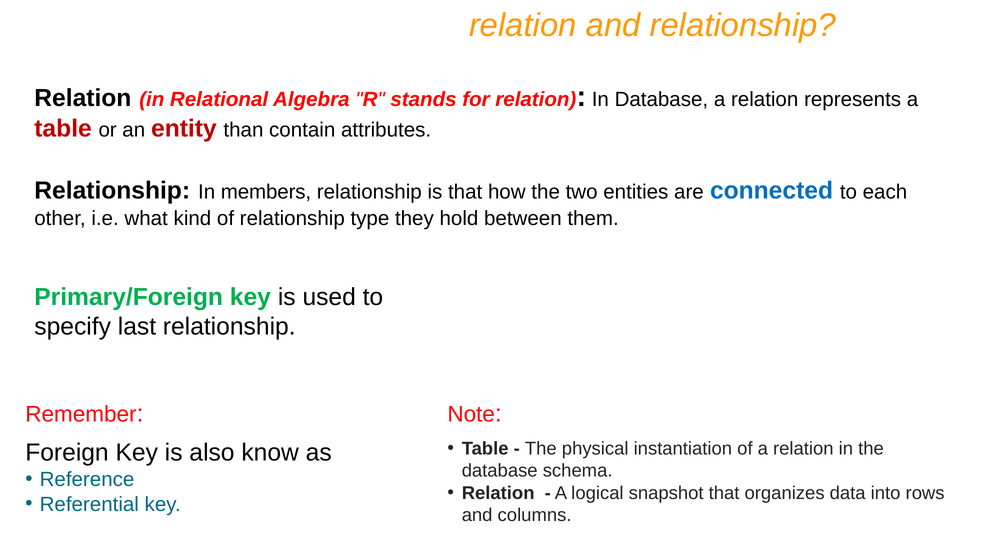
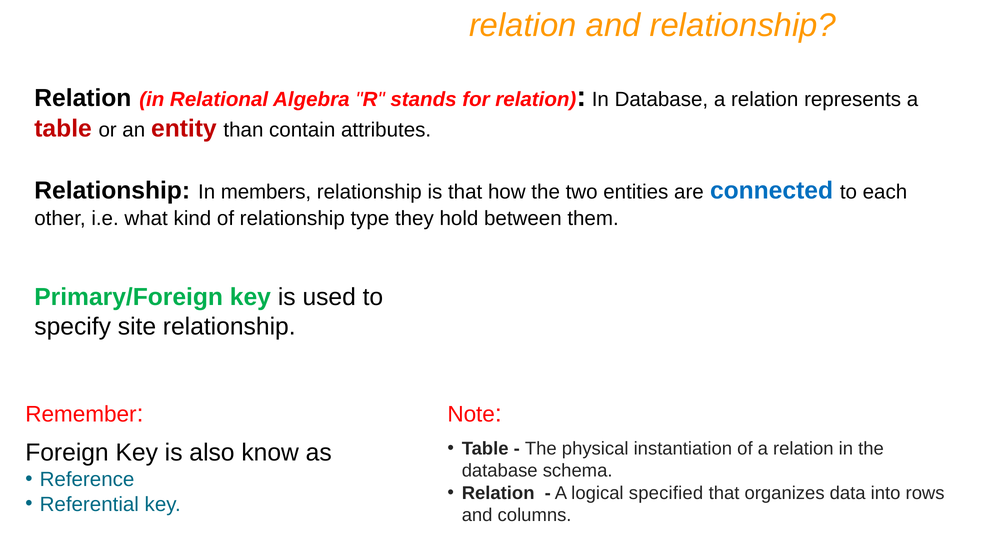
last: last -> site
snapshot: snapshot -> specified
